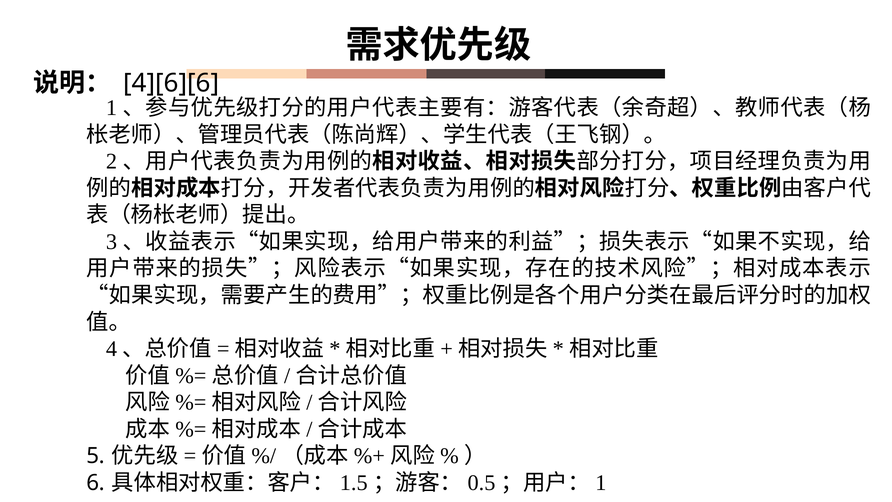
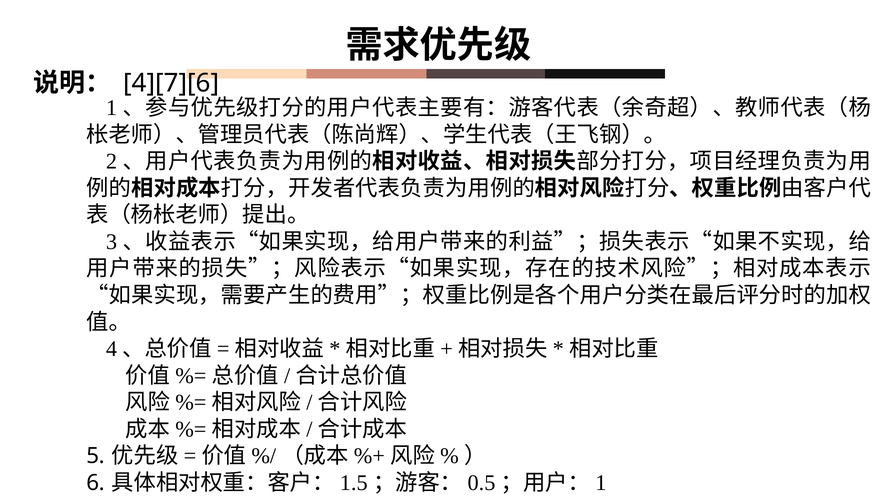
4][6][6: 4][6][6 -> 4][7][6
